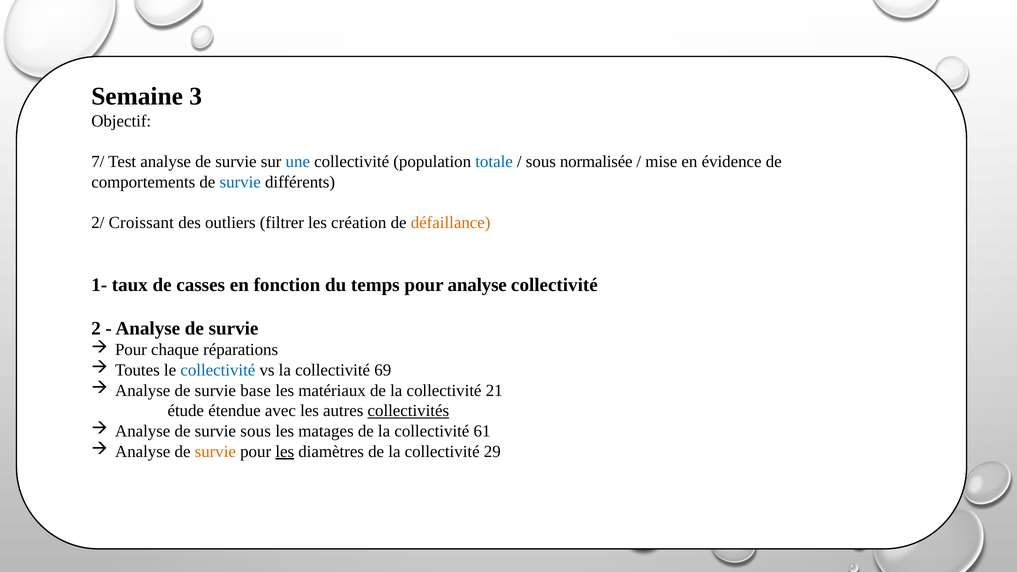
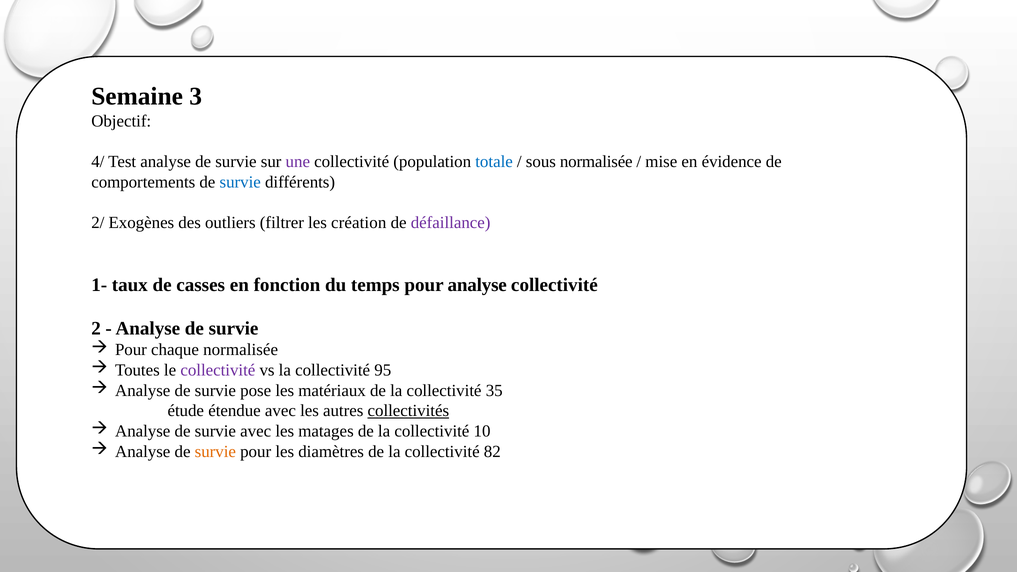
7/: 7/ -> 4/
une colour: blue -> purple
Croissant: Croissant -> Exogènes
défaillance colour: orange -> purple
chaque réparations: réparations -> normalisée
collectivité at (218, 370) colour: blue -> purple
69: 69 -> 95
base: base -> pose
21: 21 -> 35
survie sous: sous -> avec
61: 61 -> 10
les at (285, 452) underline: present -> none
29: 29 -> 82
